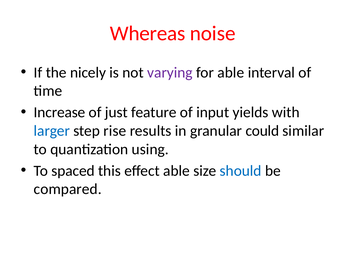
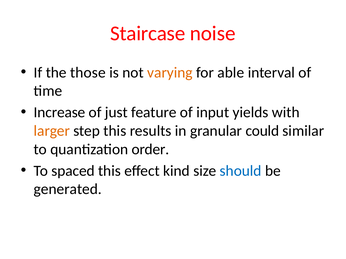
Whereas: Whereas -> Staircase
nicely: nicely -> those
varying colour: purple -> orange
larger colour: blue -> orange
step rise: rise -> this
using: using -> order
effect able: able -> kind
compared: compared -> generated
